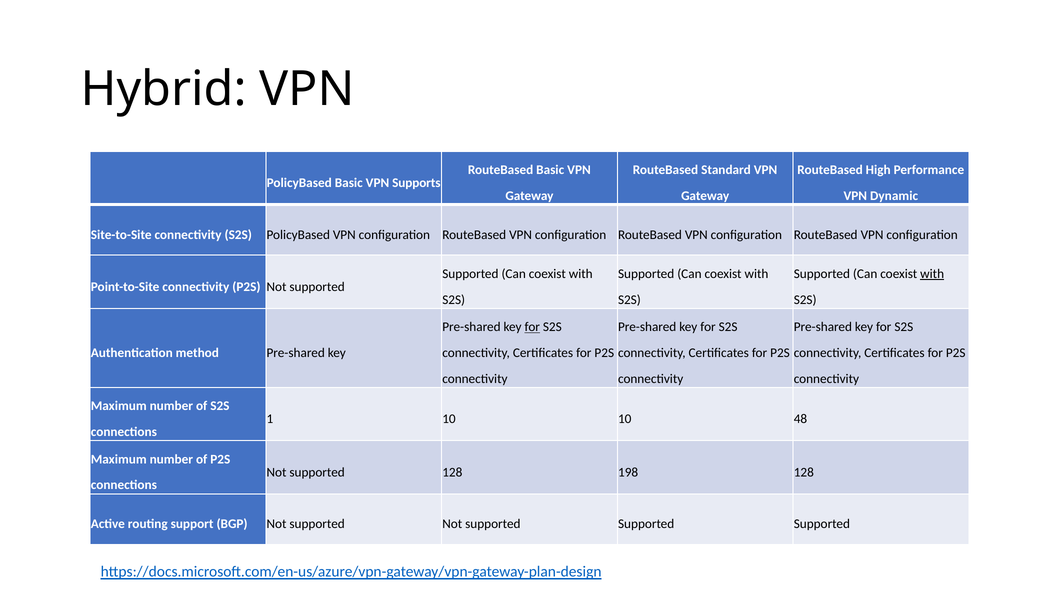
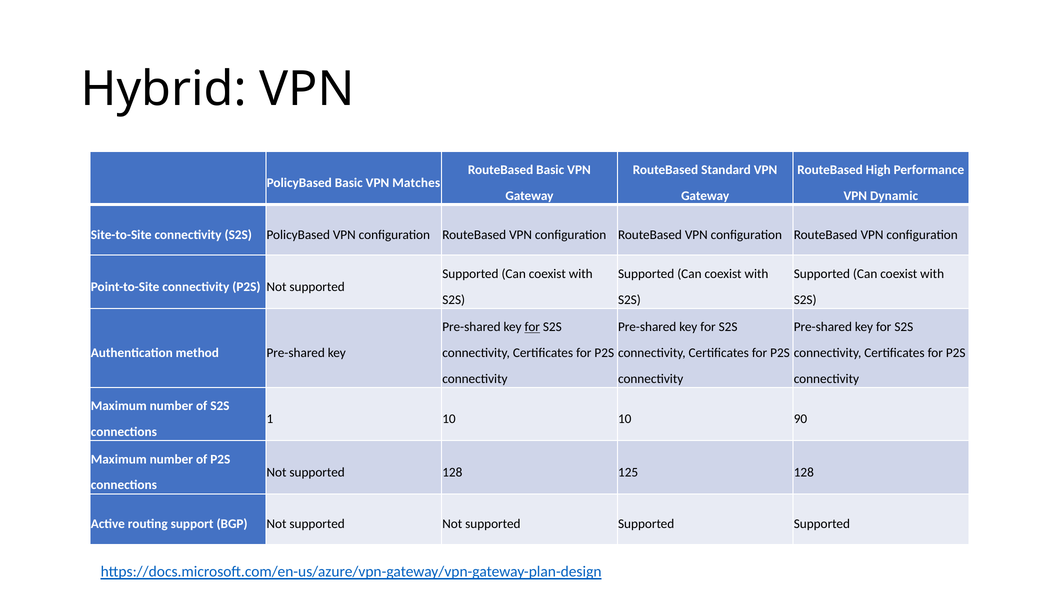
Supports: Supports -> Matches
with at (932, 274) underline: present -> none
48: 48 -> 90
198: 198 -> 125
